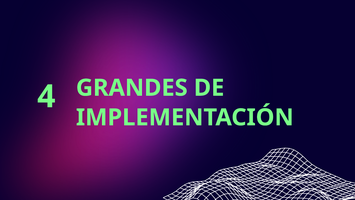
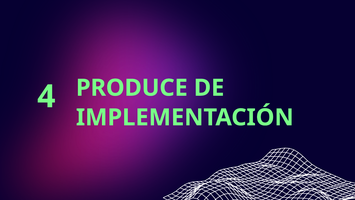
GRANDES: GRANDES -> PRODUCE
